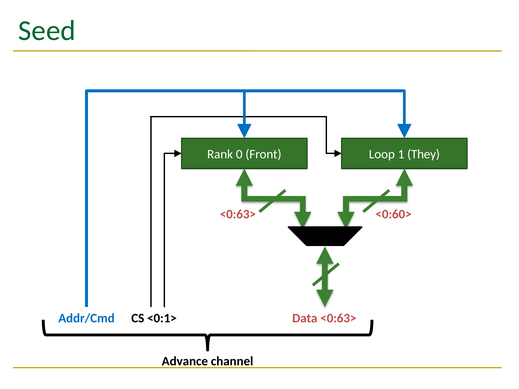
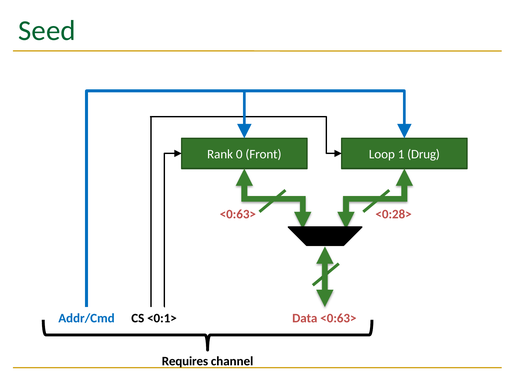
They: They -> Drug
<0:60>: <0:60> -> <0:28>
Advance: Advance -> Requires
